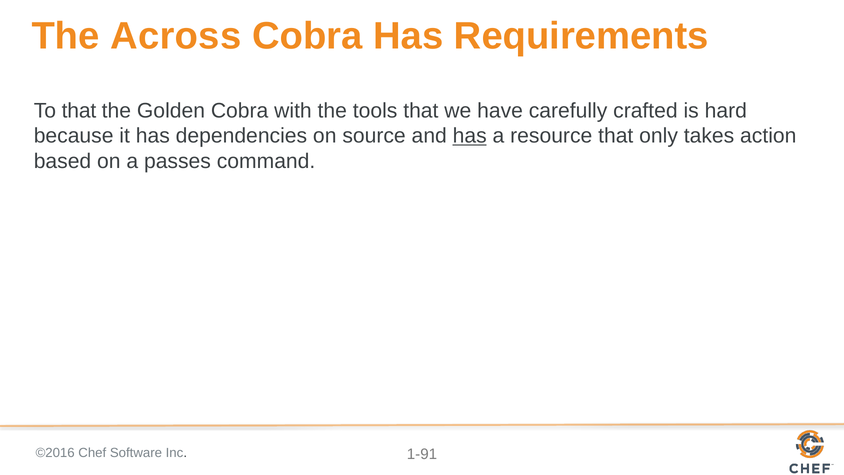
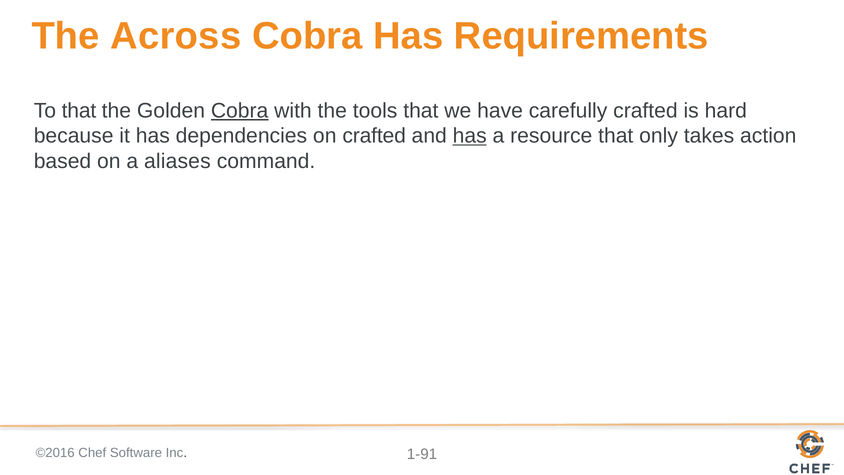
Cobra at (240, 111) underline: none -> present
on source: source -> crafted
passes: passes -> aliases
